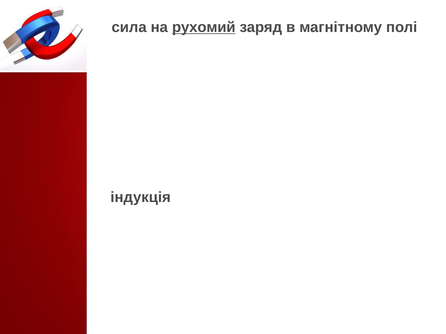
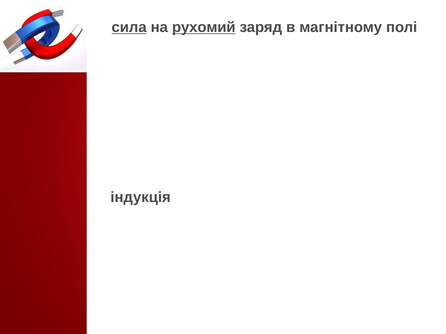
сила underline: none -> present
